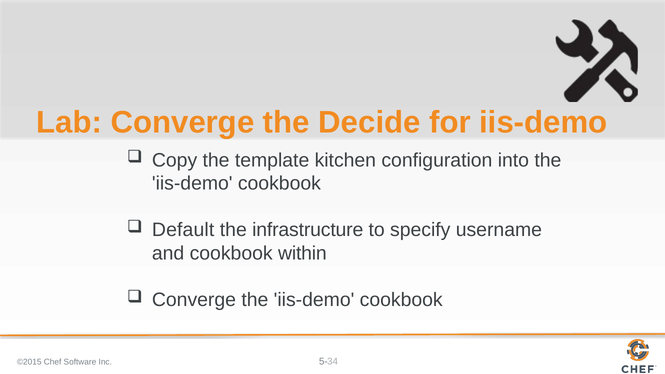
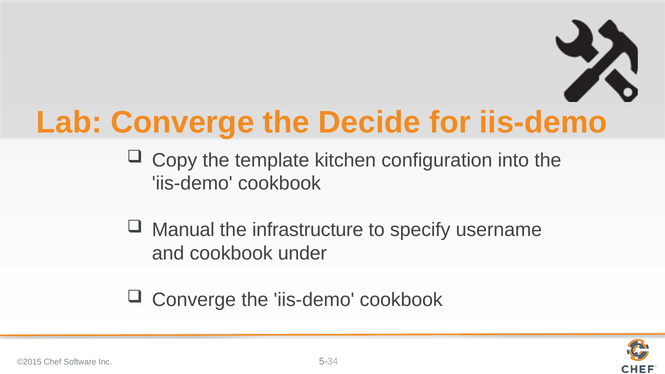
Default: Default -> Manual
within: within -> under
